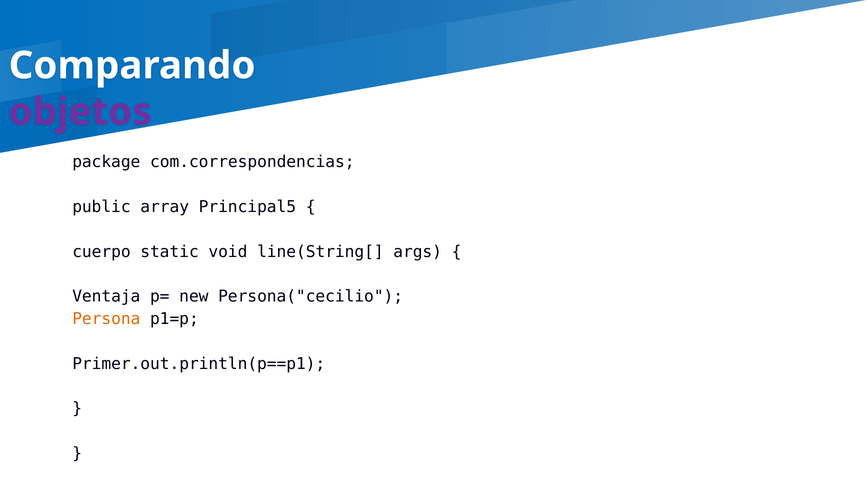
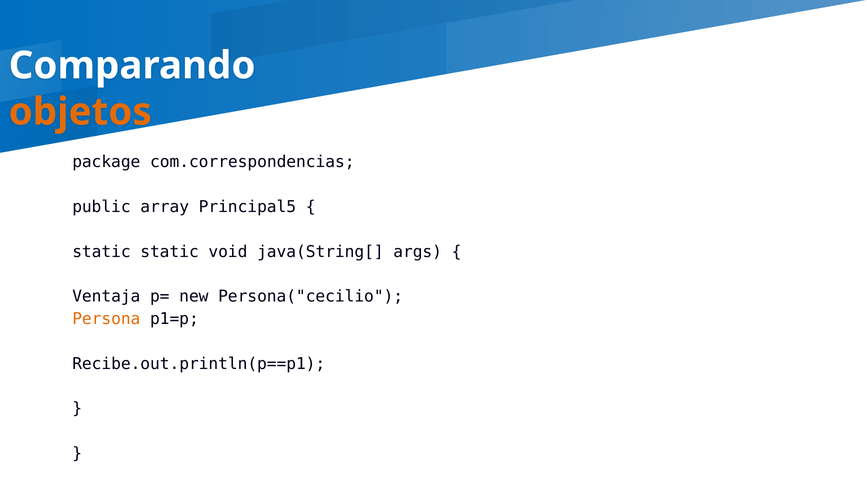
objetos colour: purple -> orange
cuerpo at (101, 251): cuerpo -> static
line(String[: line(String[ -> java(String[
Primer.out.println(p==p1: Primer.out.println(p==p1 -> Recibe.out.println(p==p1
